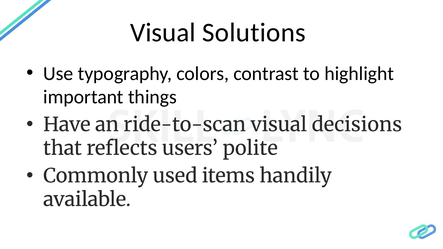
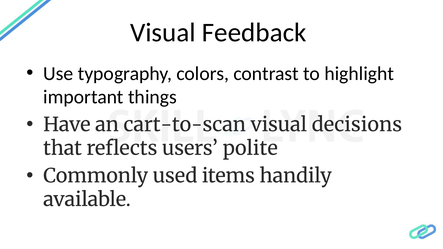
Solutions: Solutions -> Feedback
ride-to-scan: ride-to-scan -> cart-to-scan
